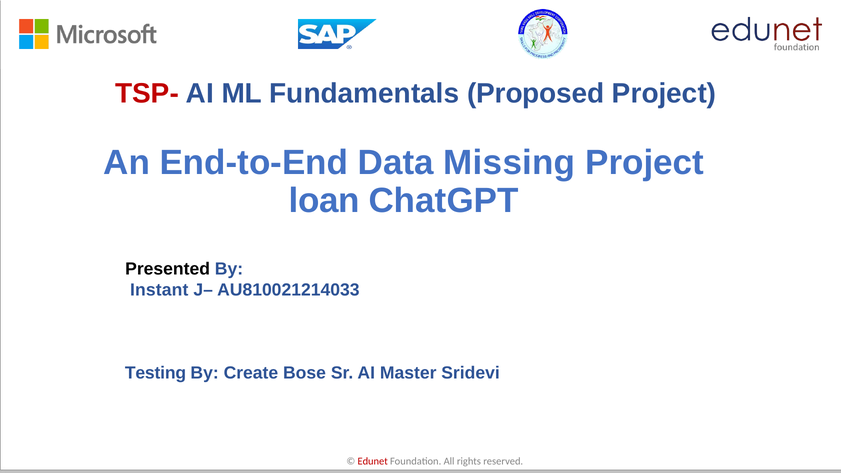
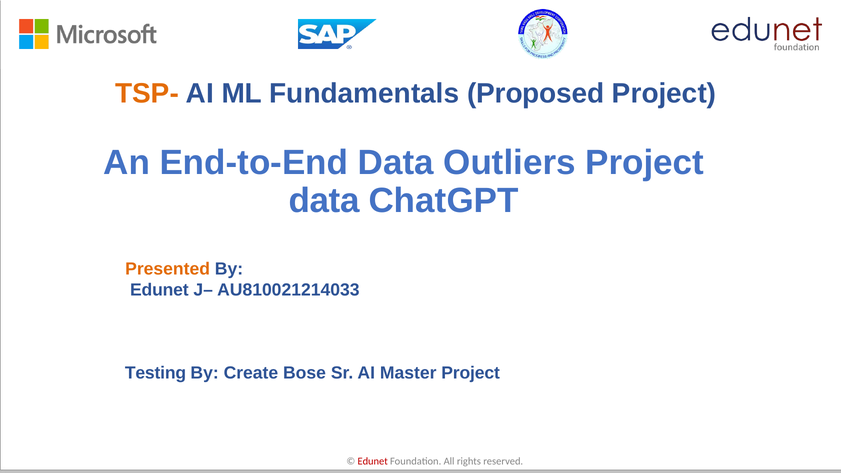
TSP- colour: red -> orange
Missing: Missing -> Outliers
loan at (324, 201): loan -> data
Presented colour: black -> orange
Instant at (159, 290): Instant -> Edunet
Master Sridevi: Sridevi -> Project
